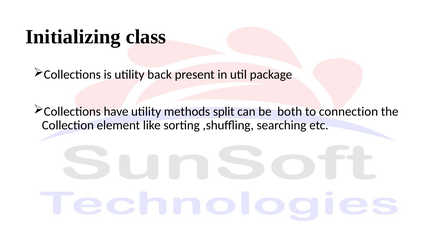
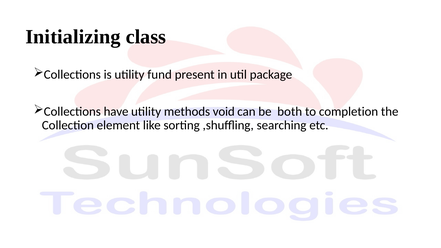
back: back -> fund
split: split -> void
connection: connection -> completion
